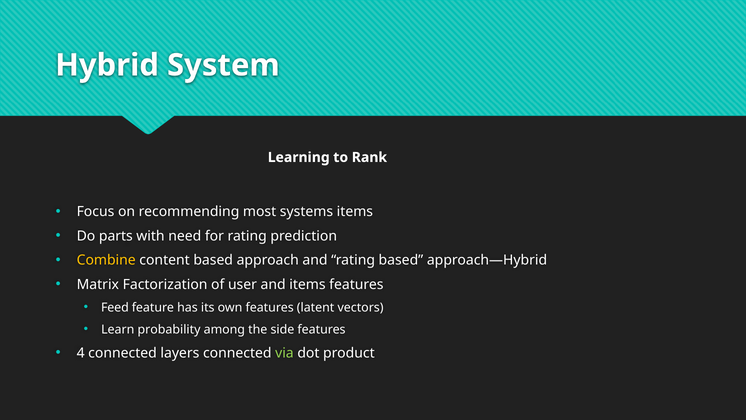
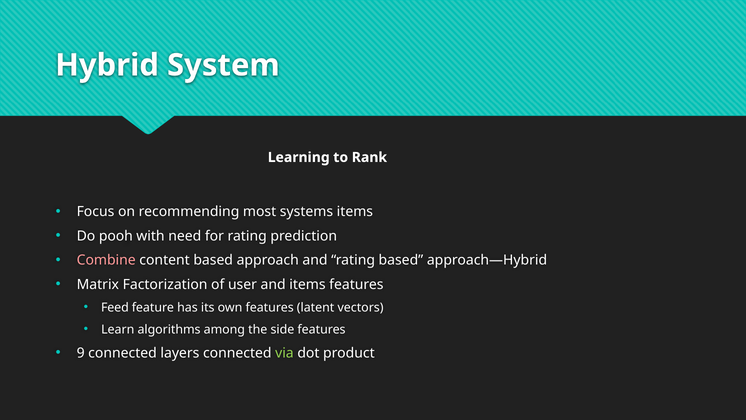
parts: parts -> pooh
Combine colour: yellow -> pink
probability: probability -> algorithms
4: 4 -> 9
